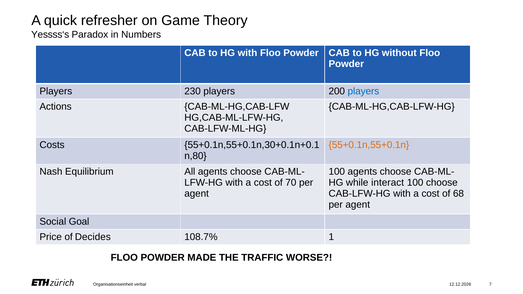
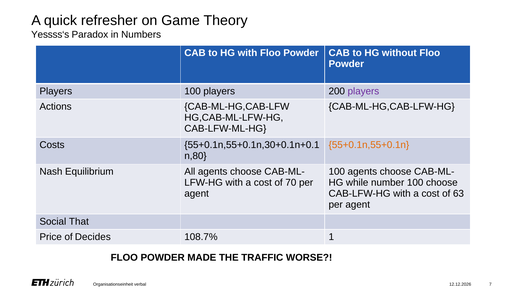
Players 230: 230 -> 100
players at (363, 91) colour: blue -> purple
interact: interact -> number
68: 68 -> 63
Goal: Goal -> That
